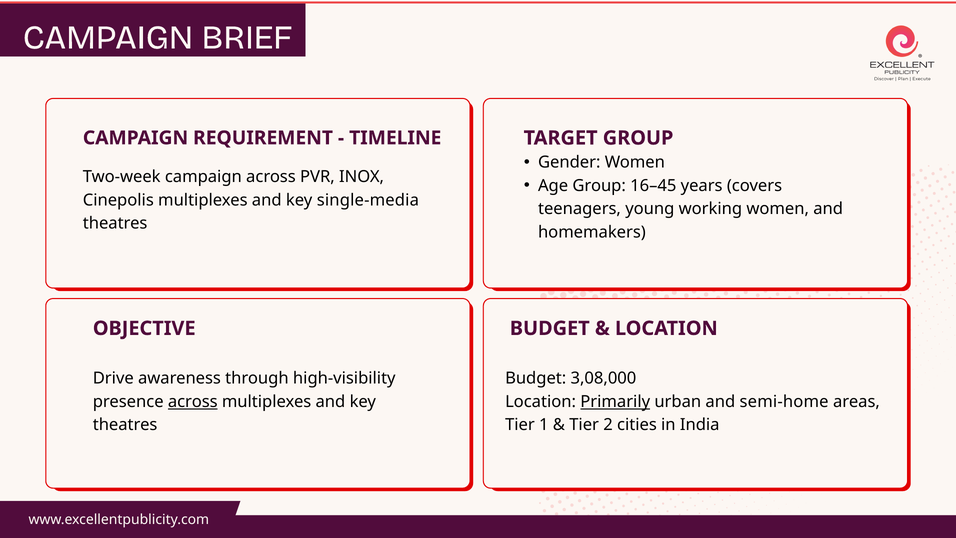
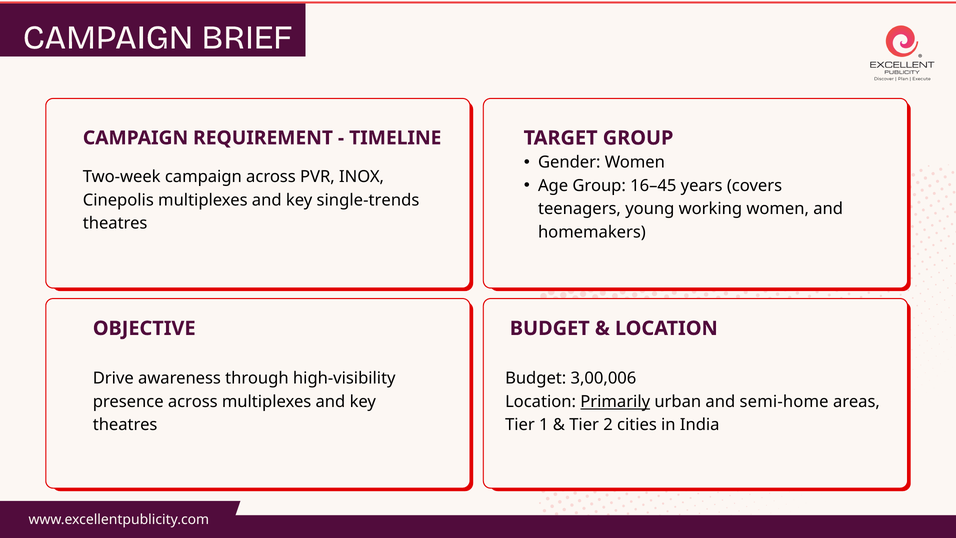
single-media: single-media -> single-trends
3,08,000: 3,08,000 -> 3,00,006
across at (193, 401) underline: present -> none
